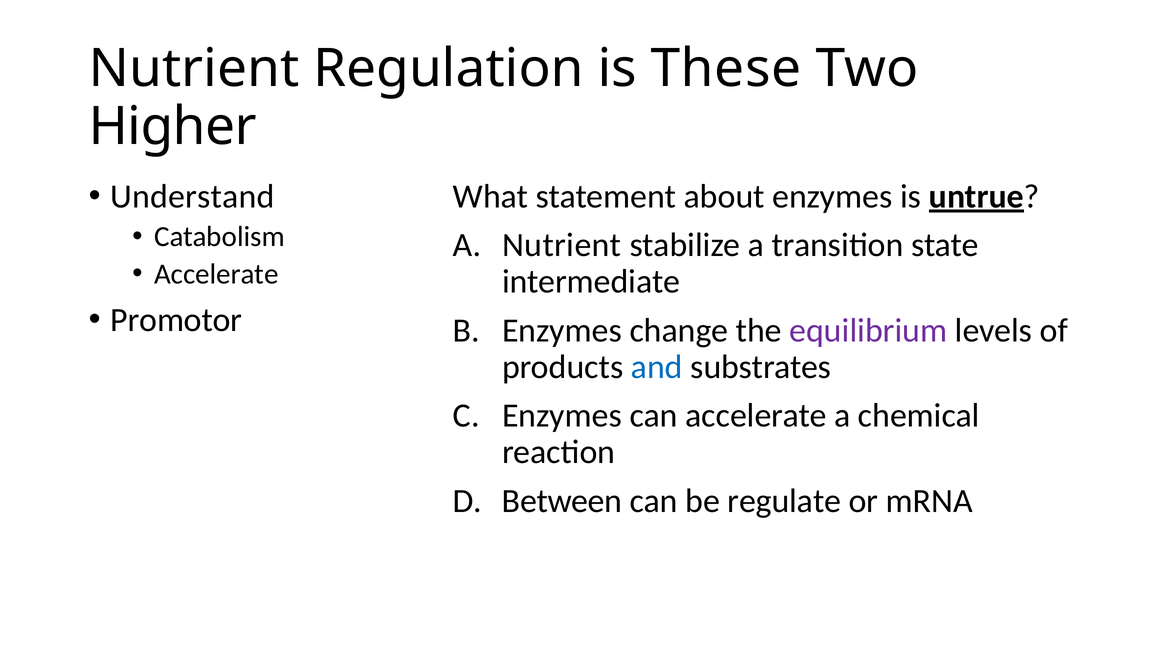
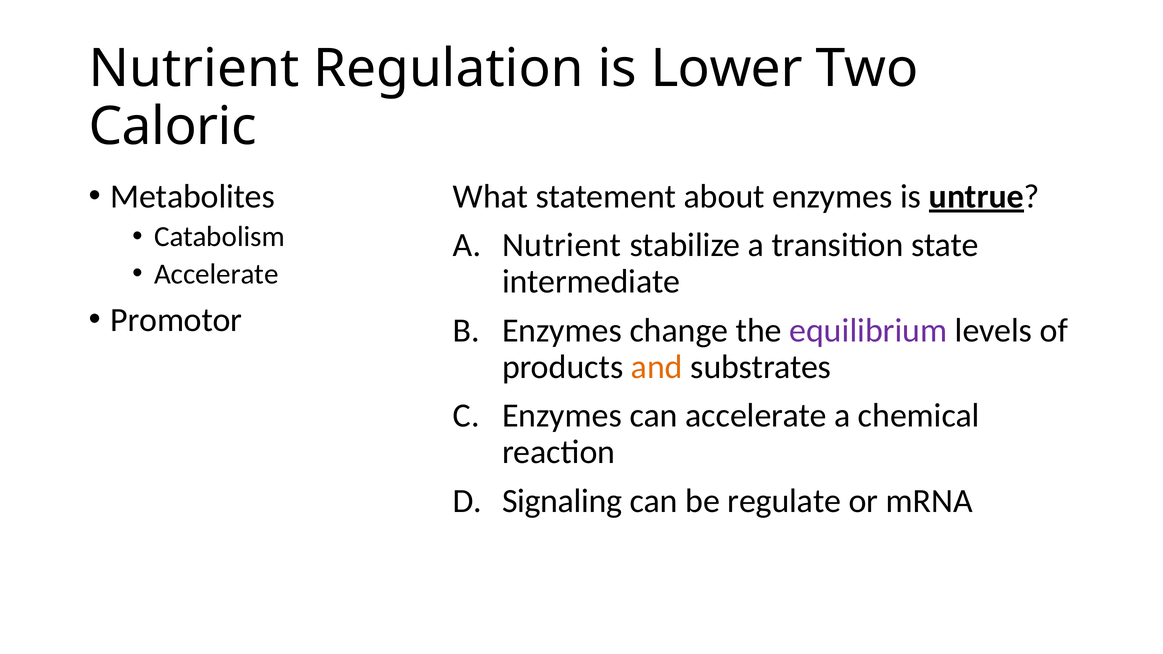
These: These -> Lower
Higher: Higher -> Caloric
Understand: Understand -> Metabolites
and colour: blue -> orange
Between: Between -> Signaling
